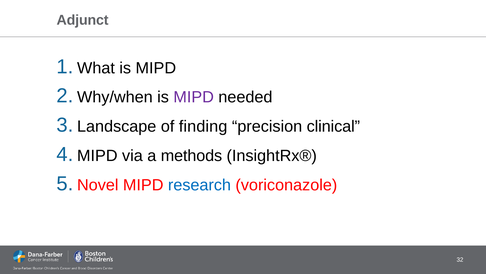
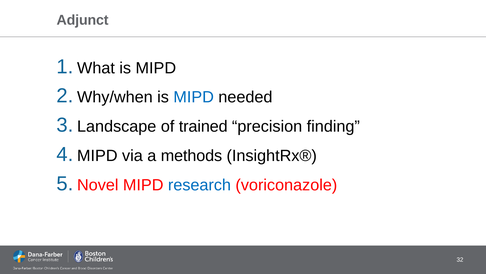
MIPD at (194, 97) colour: purple -> blue
finding: finding -> trained
clinical: clinical -> finding
